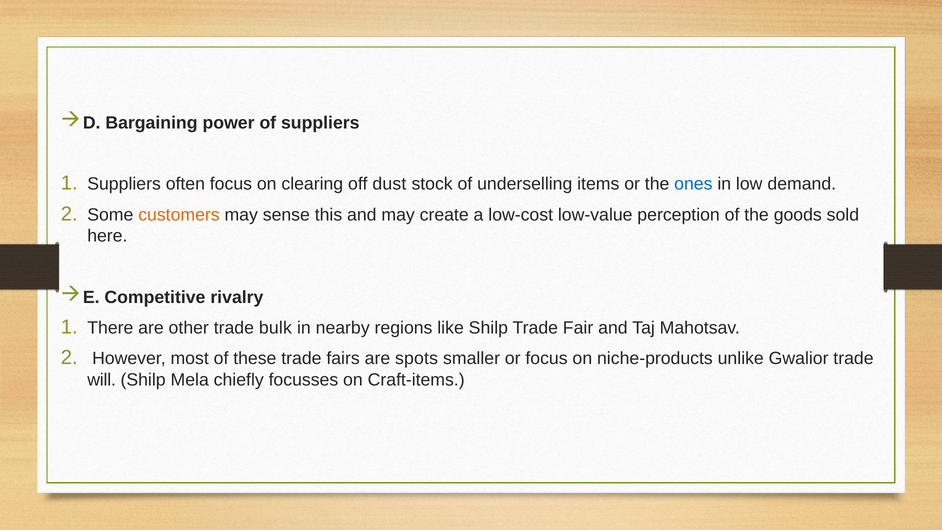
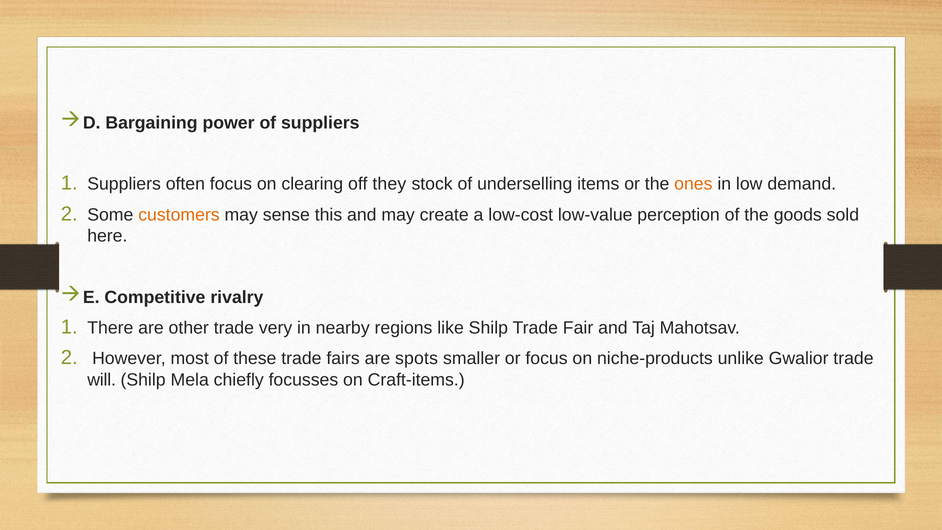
dust: dust -> they
ones colour: blue -> orange
bulk: bulk -> very
